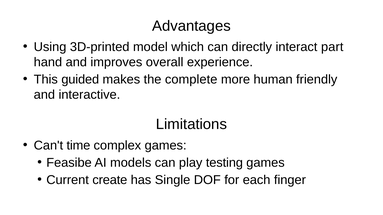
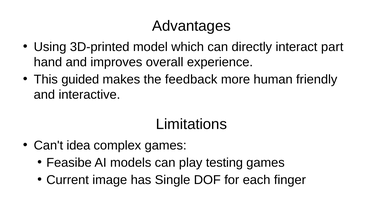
complete: complete -> feedback
time: time -> idea
create: create -> image
